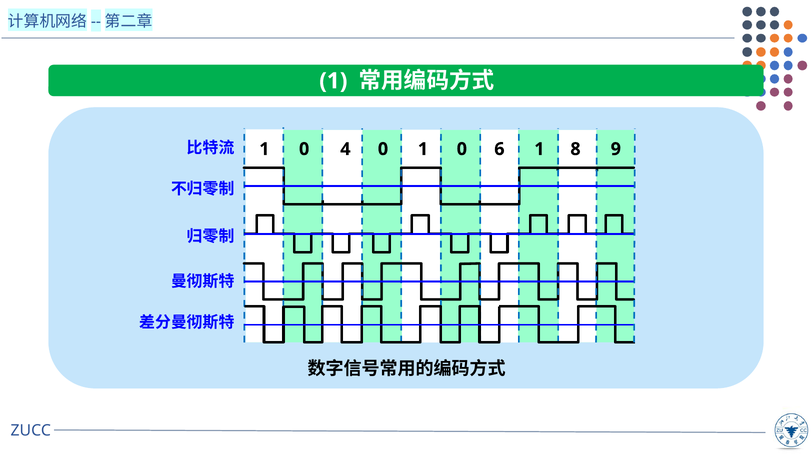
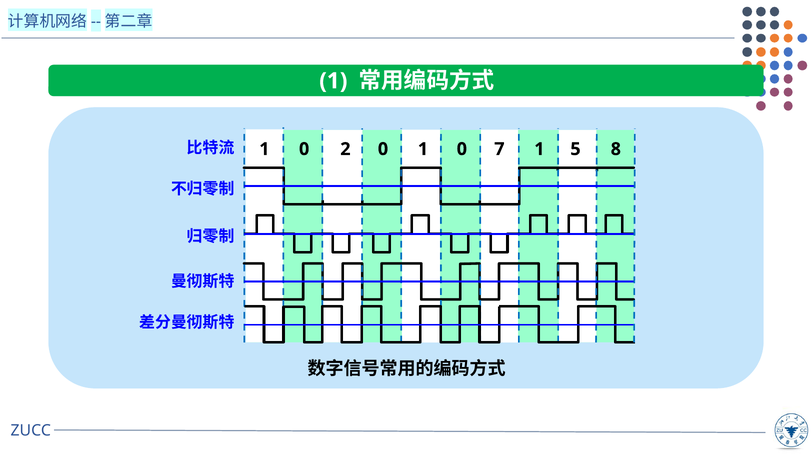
4: 4 -> 2
6: 6 -> 7
8: 8 -> 5
9: 9 -> 8
